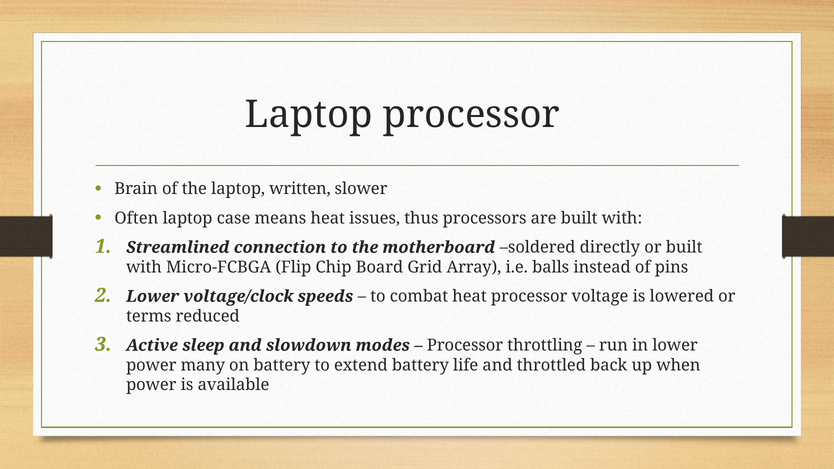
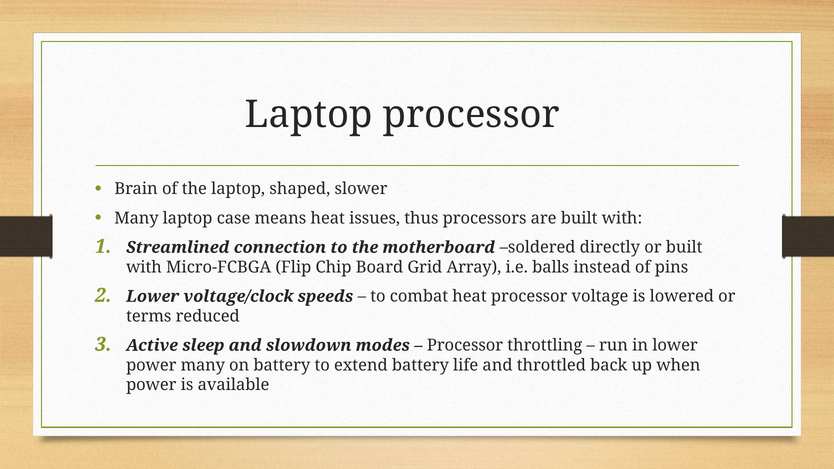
written: written -> shaped
Often at (136, 218): Often -> Many
